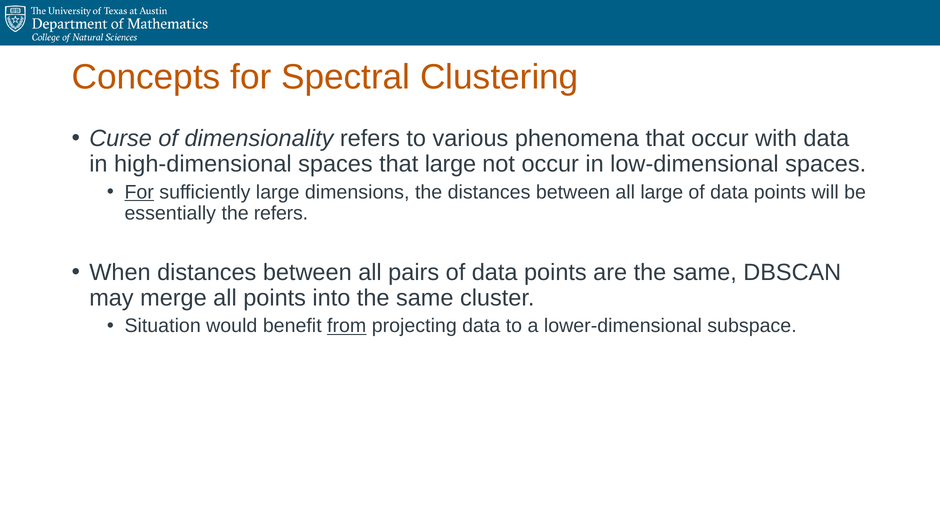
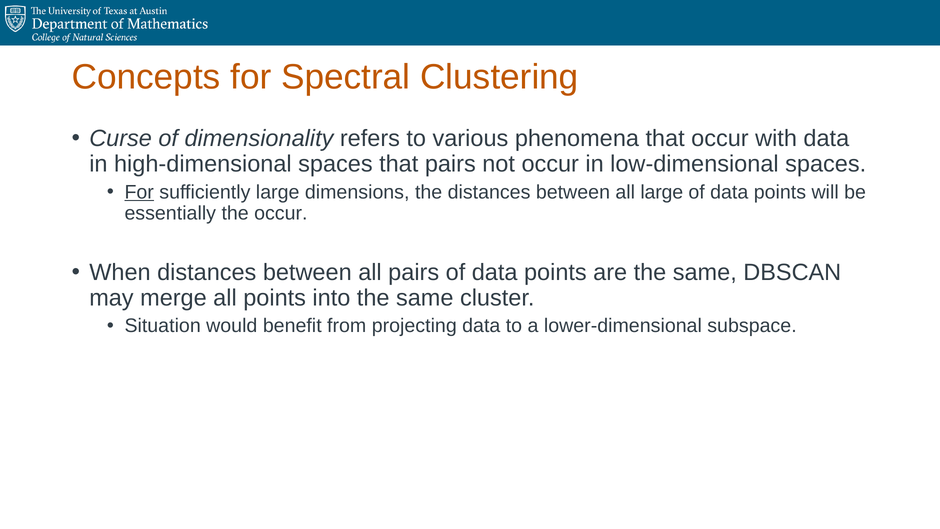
that large: large -> pairs
the refers: refers -> occur
from underline: present -> none
